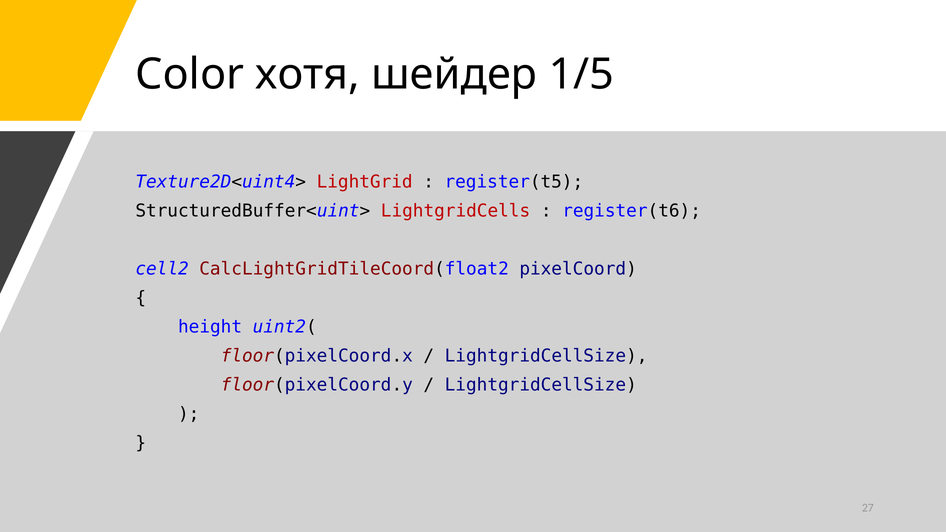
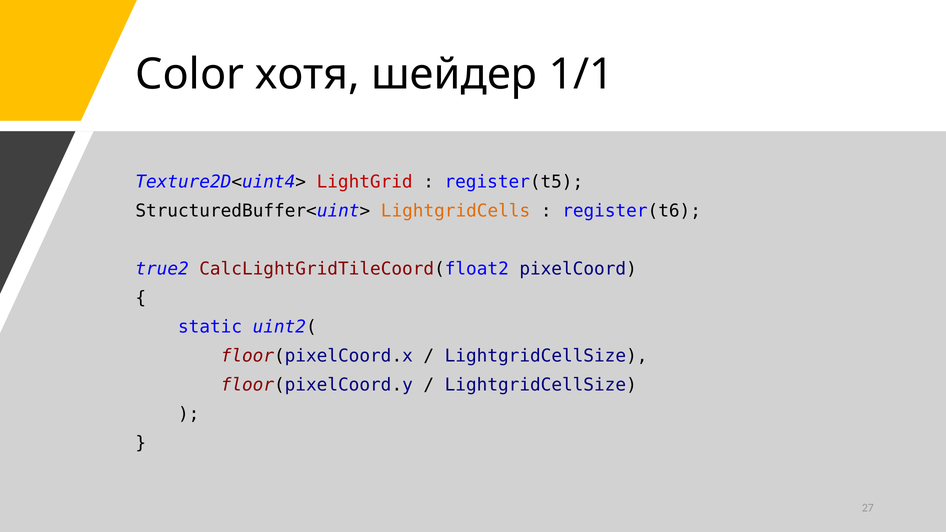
1/5: 1/5 -> 1/1
LightgridCells colour: red -> orange
cell2: cell2 -> true2
height: height -> static
